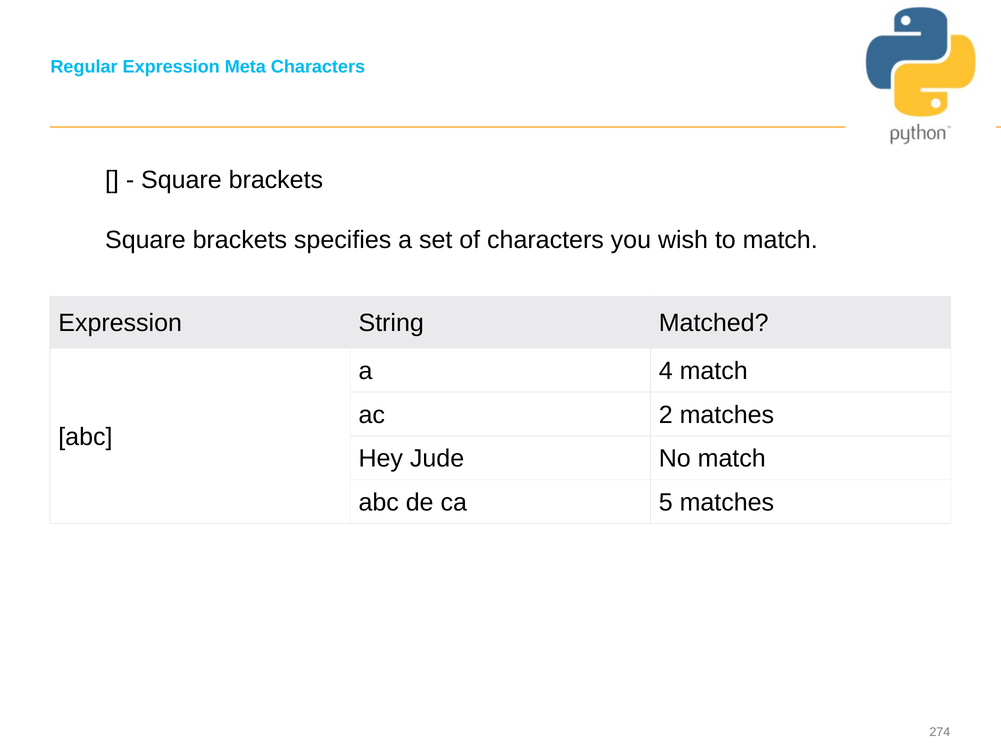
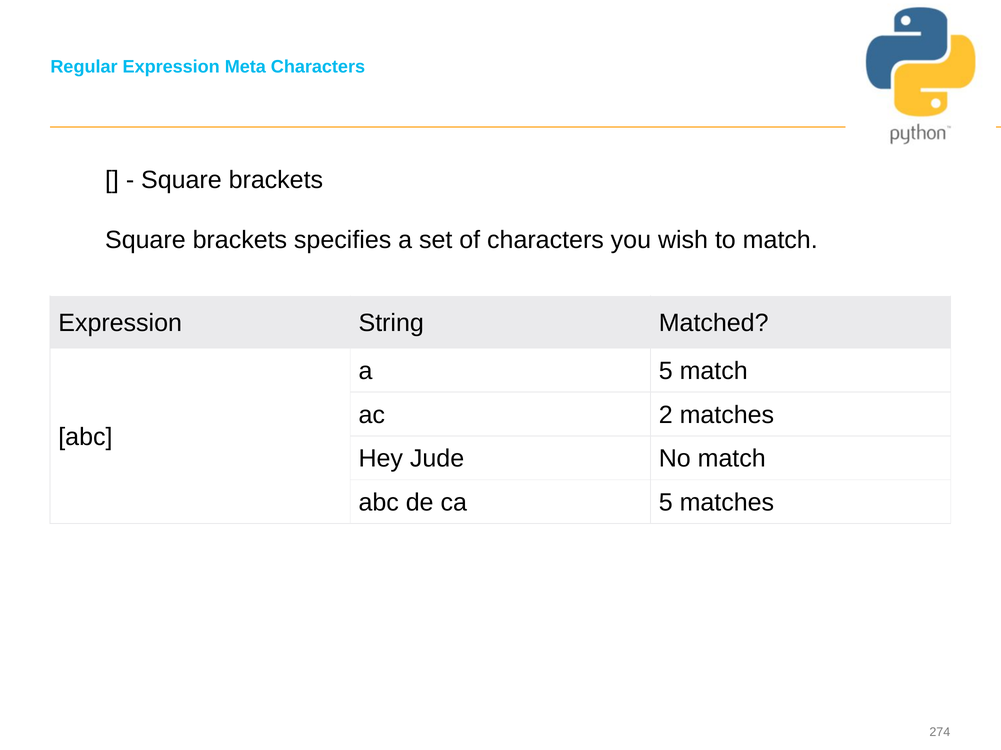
a 4: 4 -> 5
